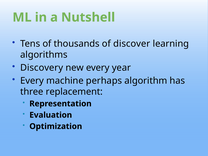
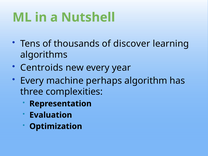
Discovery: Discovery -> Centroids
replacement: replacement -> complexities
